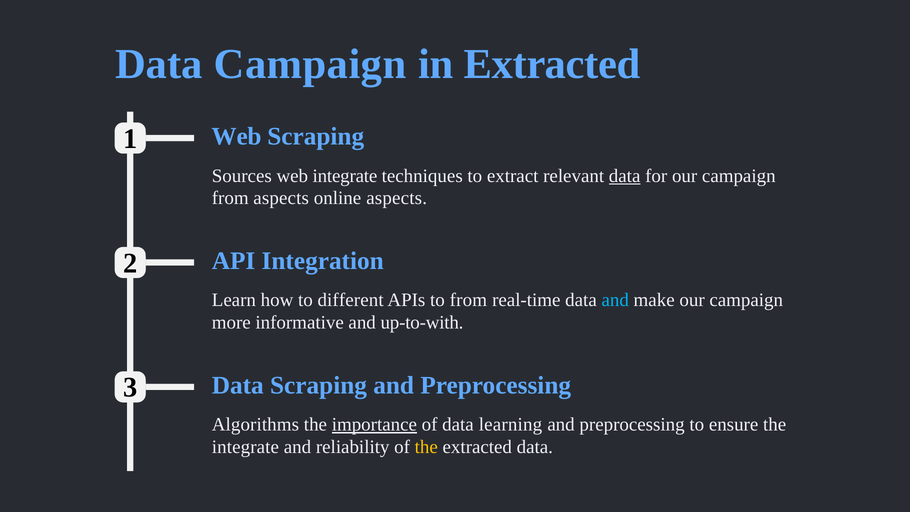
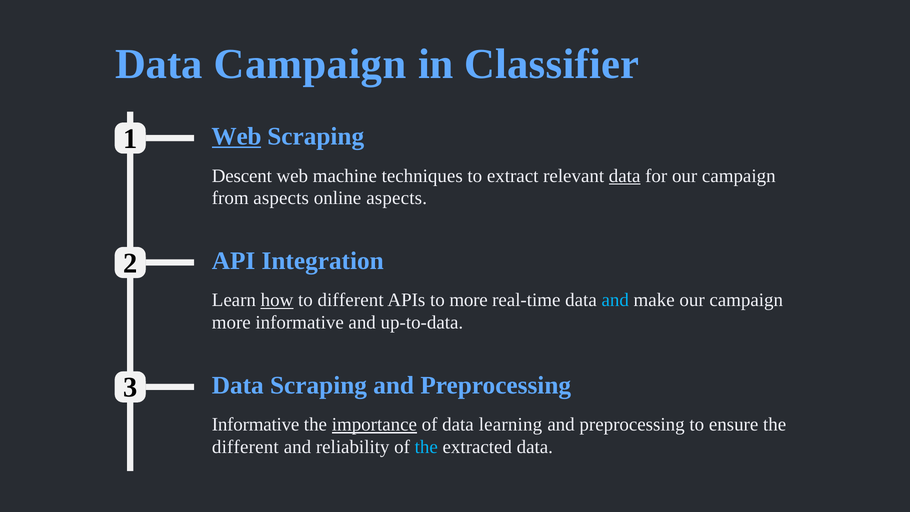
in Extracted: Extracted -> Classifier
Web at (236, 136) underline: none -> present
Sources: Sources -> Descent
web integrate: integrate -> machine
how underline: none -> present
to from: from -> more
up-to-with: up-to-with -> up-to-data
Algorithms at (255, 425): Algorithms -> Informative
integrate at (245, 447): integrate -> different
the at (426, 447) colour: yellow -> light blue
